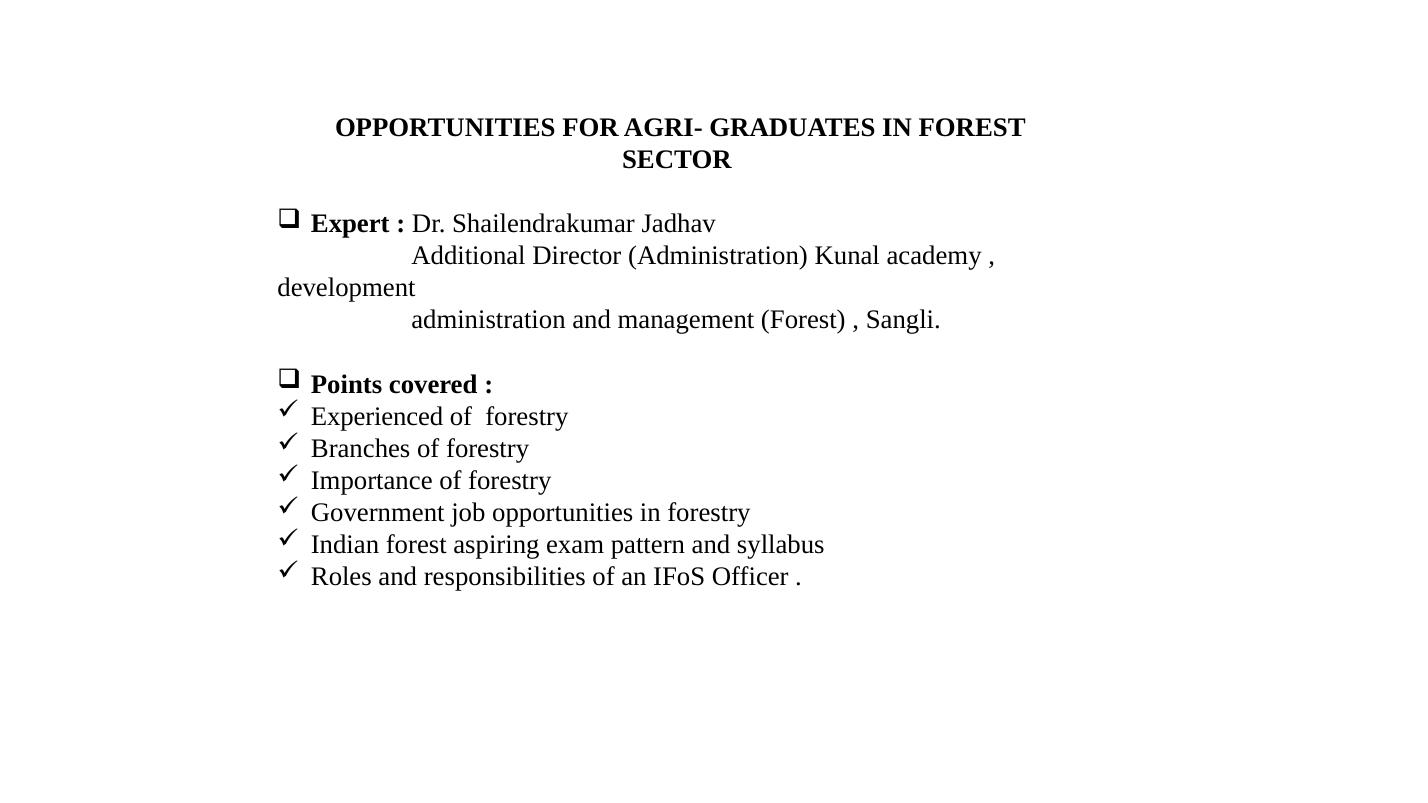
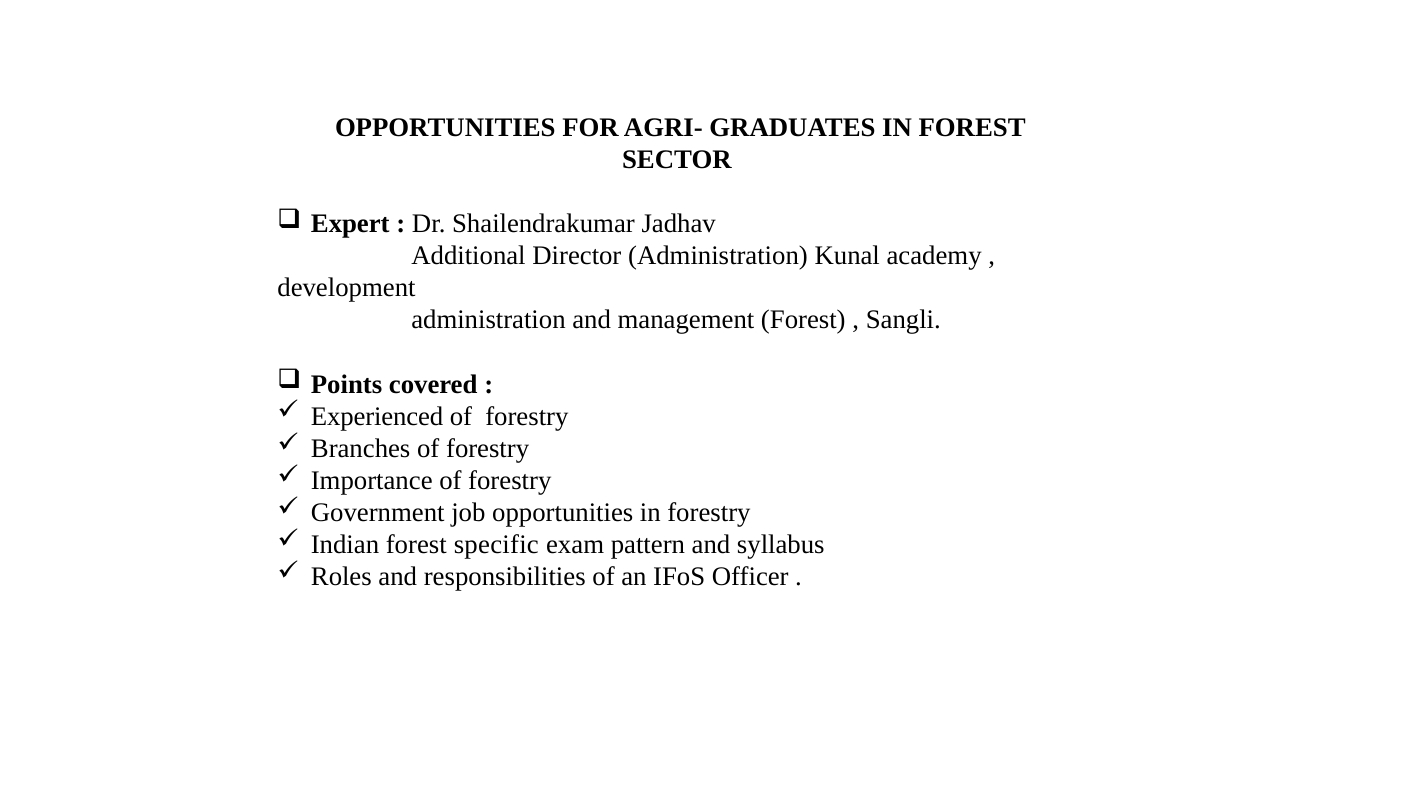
aspiring: aspiring -> specific
